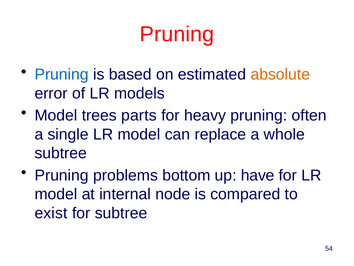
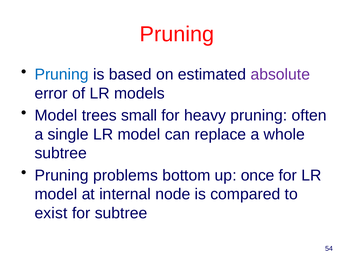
absolute colour: orange -> purple
parts: parts -> small
have: have -> once
